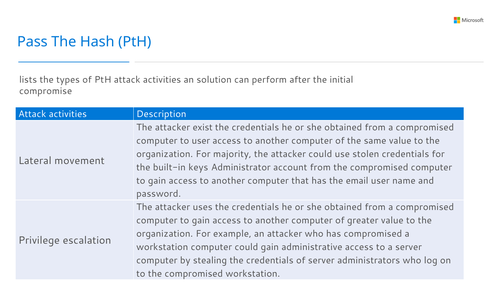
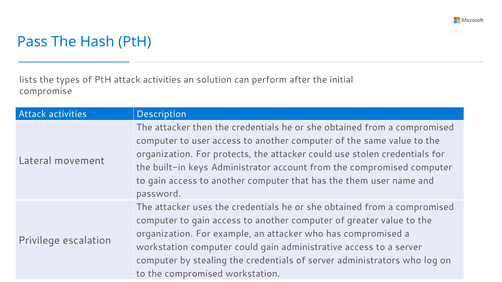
exist: exist -> then
majority: majority -> protects
email: email -> them
